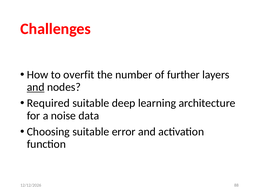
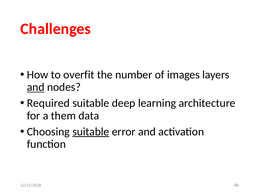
further: further -> images
noise: noise -> them
suitable at (91, 132) underline: none -> present
